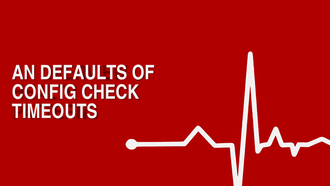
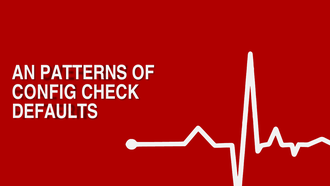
DEFAULTS: DEFAULTS -> PATTERNS
TIMEOUTS: TIMEOUTS -> DEFAULTS
